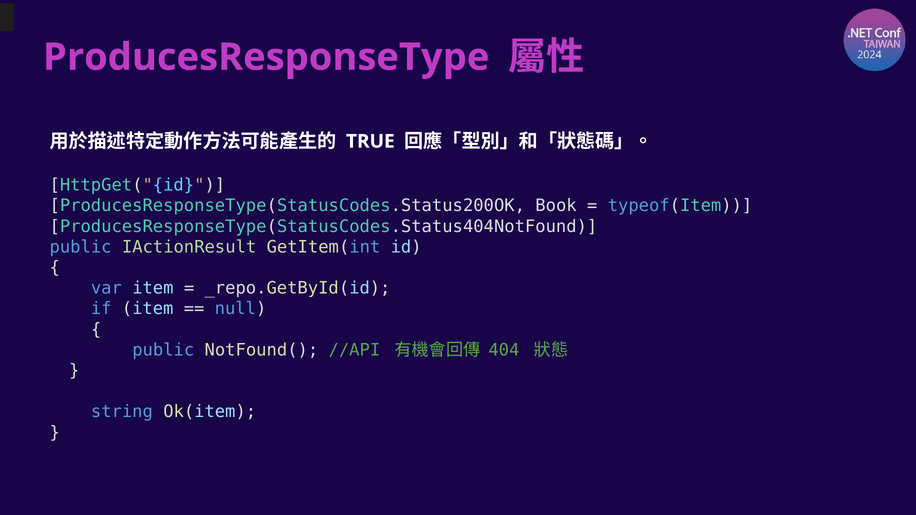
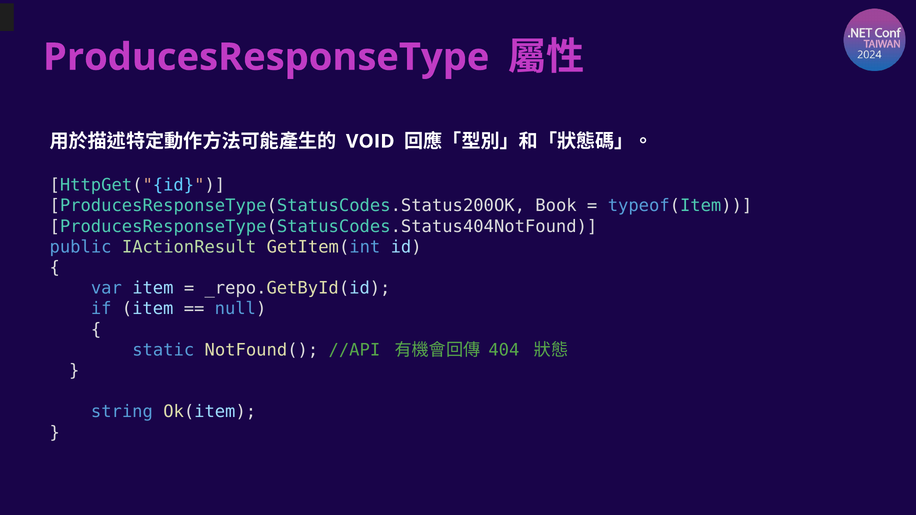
TRUE: TRUE -> VOID
public at (163, 350): public -> static
